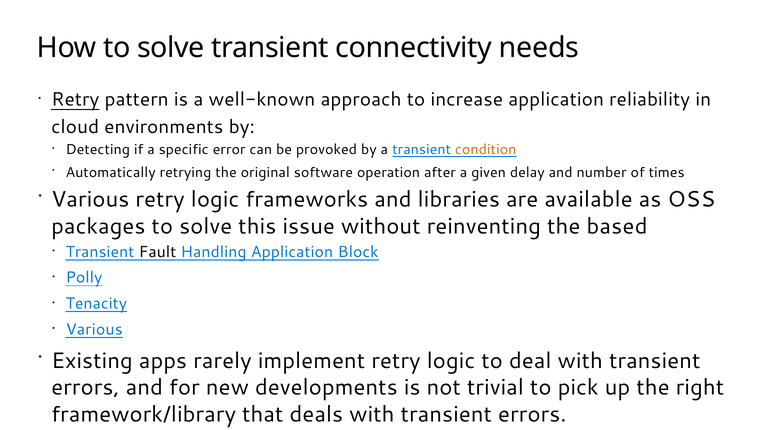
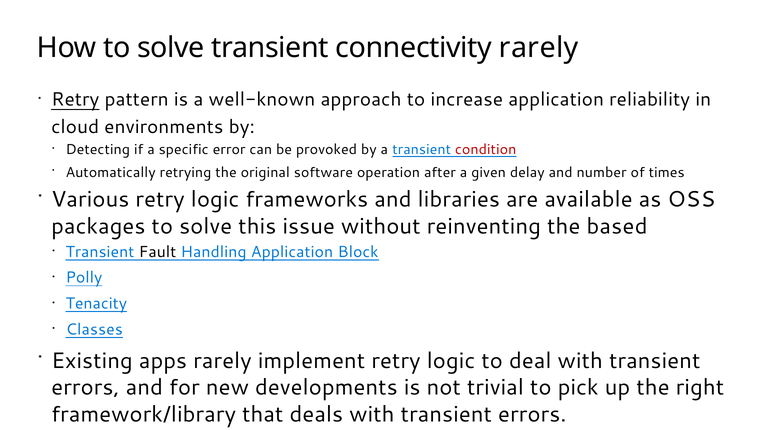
connectivity needs: needs -> rarely
condition colour: orange -> red
Various at (94, 329): Various -> Classes
